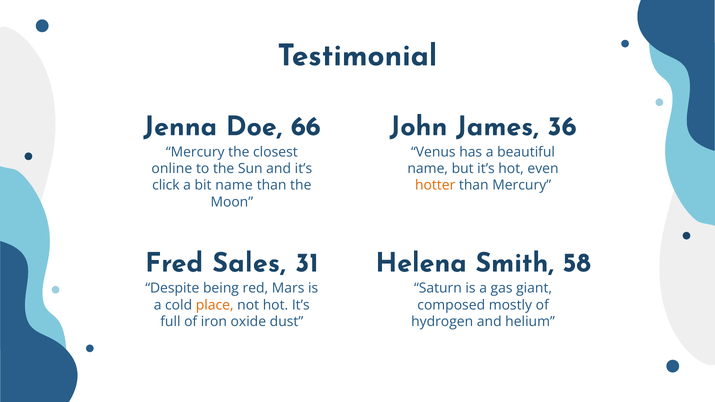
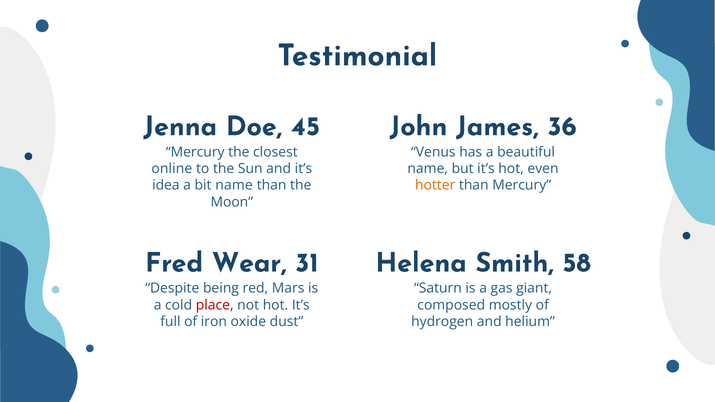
66: 66 -> 45
click: click -> idea
Sales: Sales -> Wear
place colour: orange -> red
